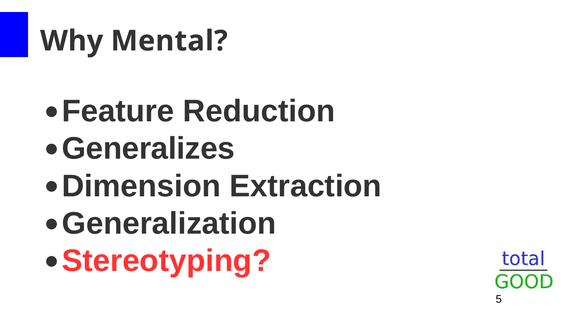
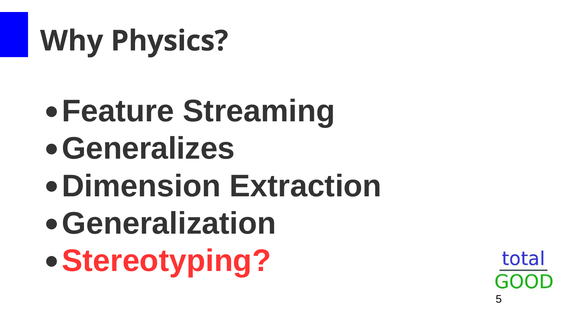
Mental: Mental -> Physics
Reduction: Reduction -> Streaming
